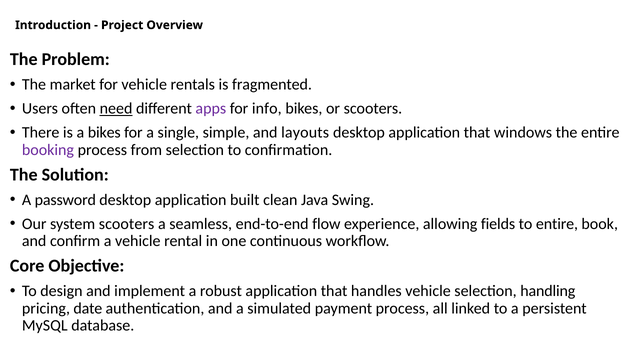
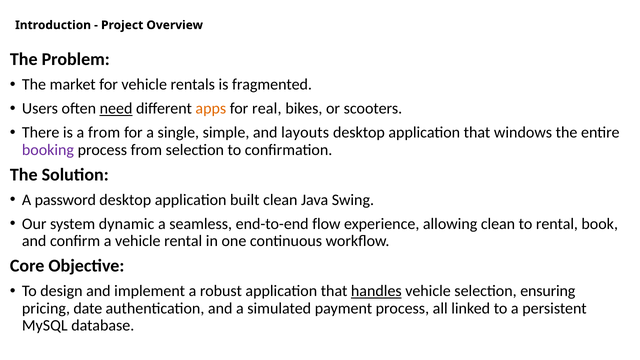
apps colour: purple -> orange
info: info -> real
a bikes: bikes -> from
system scooters: scooters -> dynamic
allowing fields: fields -> clean
to entire: entire -> rental
handles underline: none -> present
handling: handling -> ensuring
